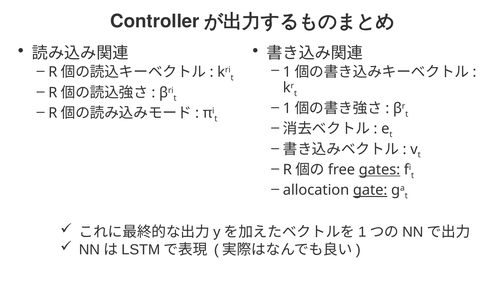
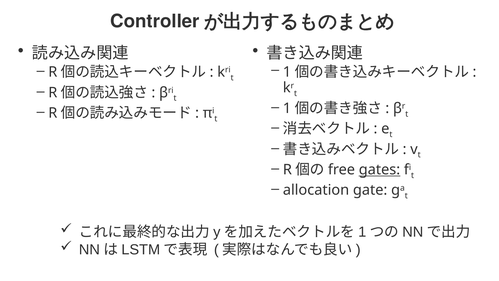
gate underline: present -> none
